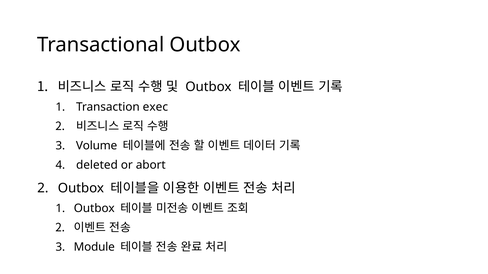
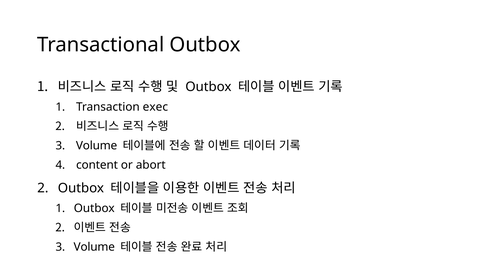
deleted: deleted -> content
Module at (94, 247): Module -> Volume
